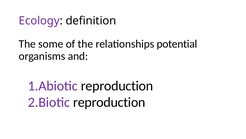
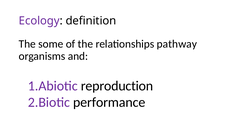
potential: potential -> pathway
reproduction at (109, 102): reproduction -> performance
